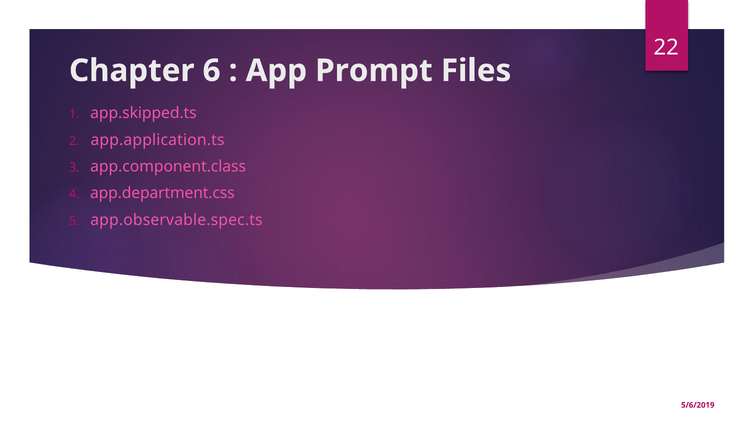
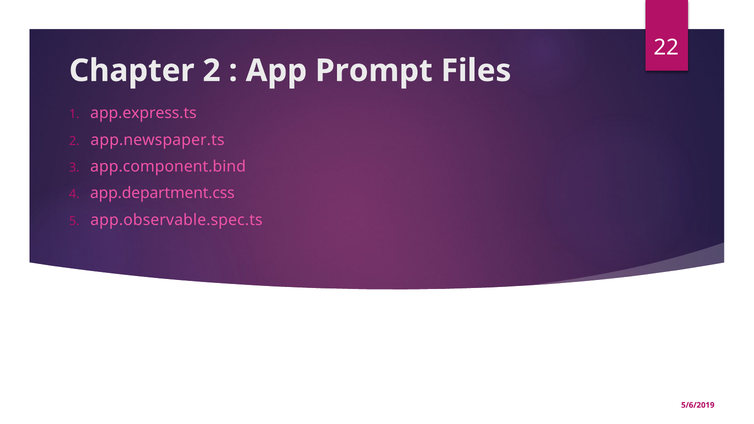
Chapter 6: 6 -> 2
app.skipped.ts: app.skipped.ts -> app.express.ts
app.application.ts: app.application.ts -> app.newspaper.ts
app.component.class: app.component.class -> app.component.bind
